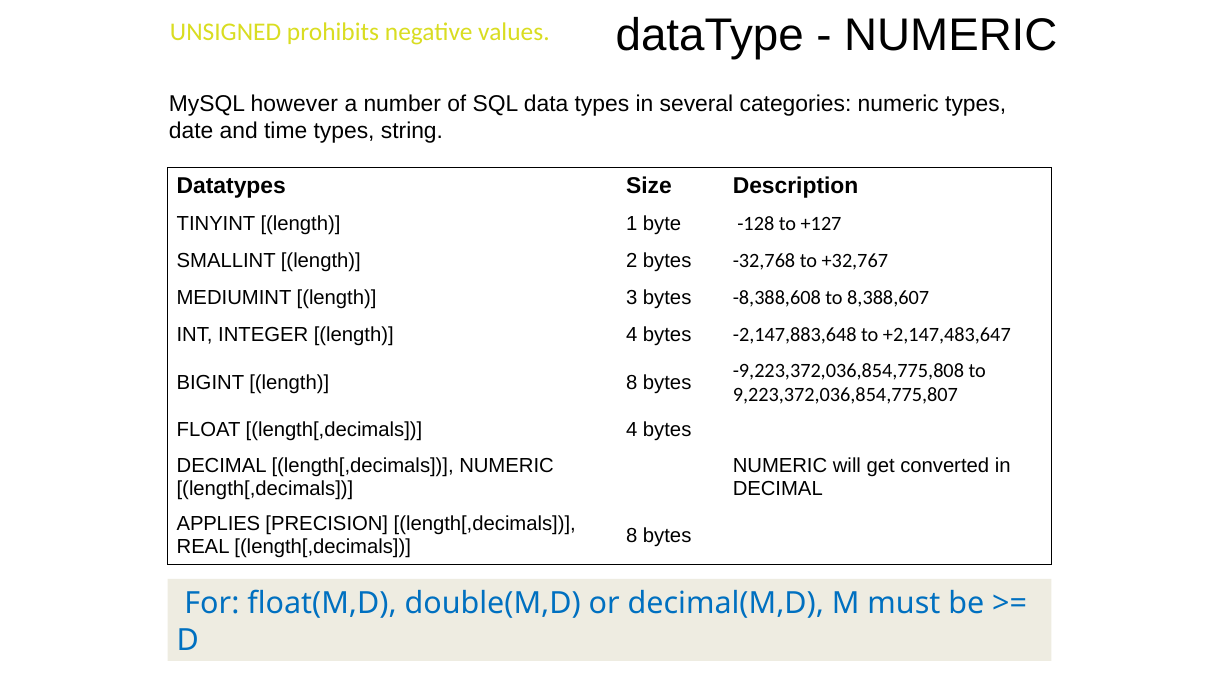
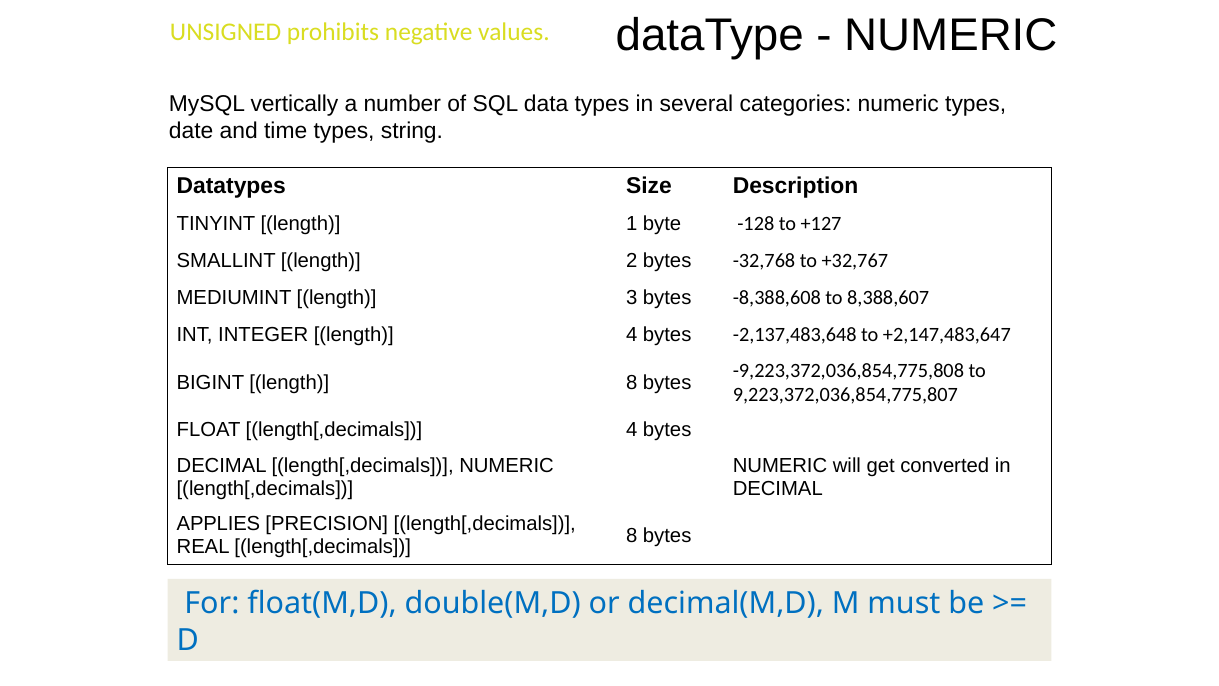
however: however -> vertically
-2,147,883,648: -2,147,883,648 -> -2,137,483,648
